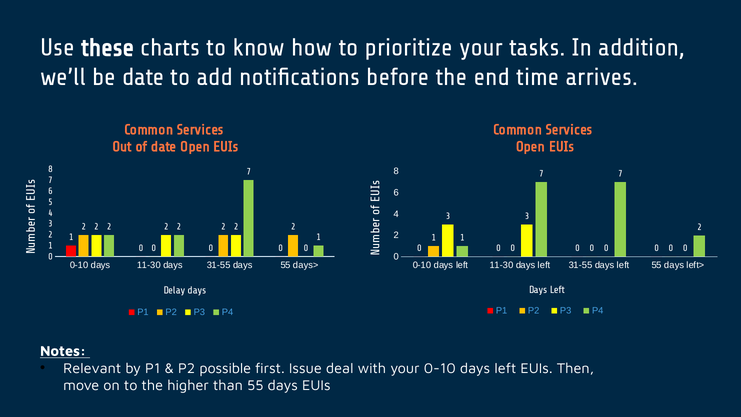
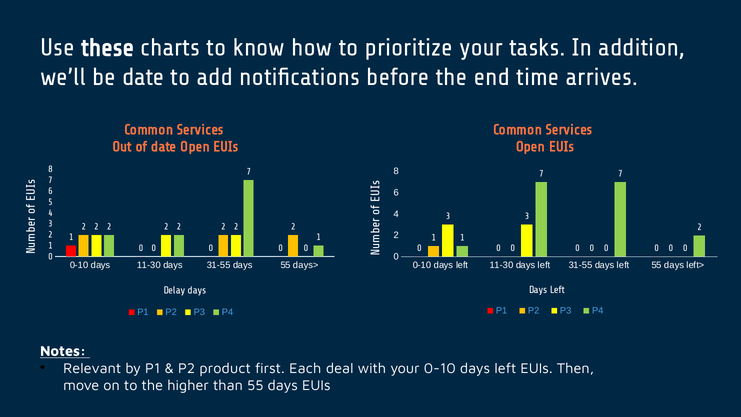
possible: possible -> product
Issue: Issue -> Each
